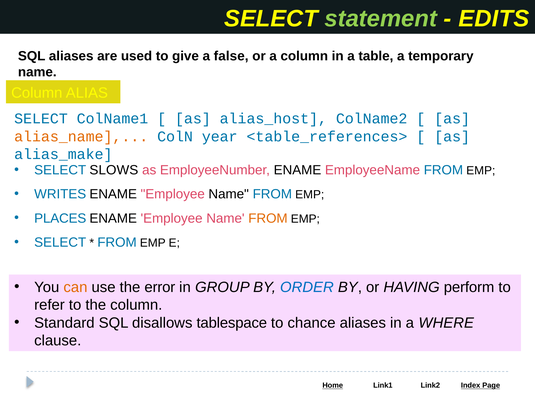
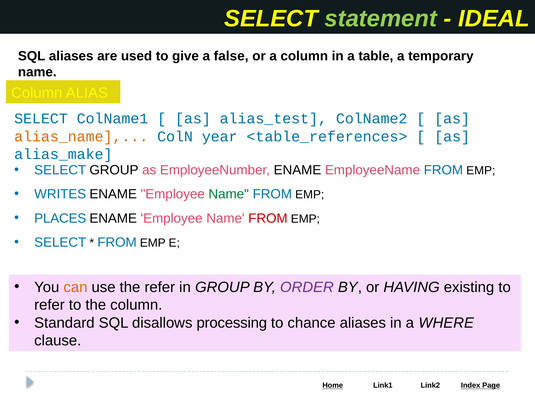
EDITS: EDITS -> IDEAL
alias_host: alias_host -> alias_test
SELECT SLOWS: SLOWS -> GROUP
Name at (229, 194) colour: black -> green
FROM at (268, 218) colour: orange -> red
the error: error -> refer
ORDER colour: blue -> purple
perform: perform -> existing
tablespace: tablespace -> processing
